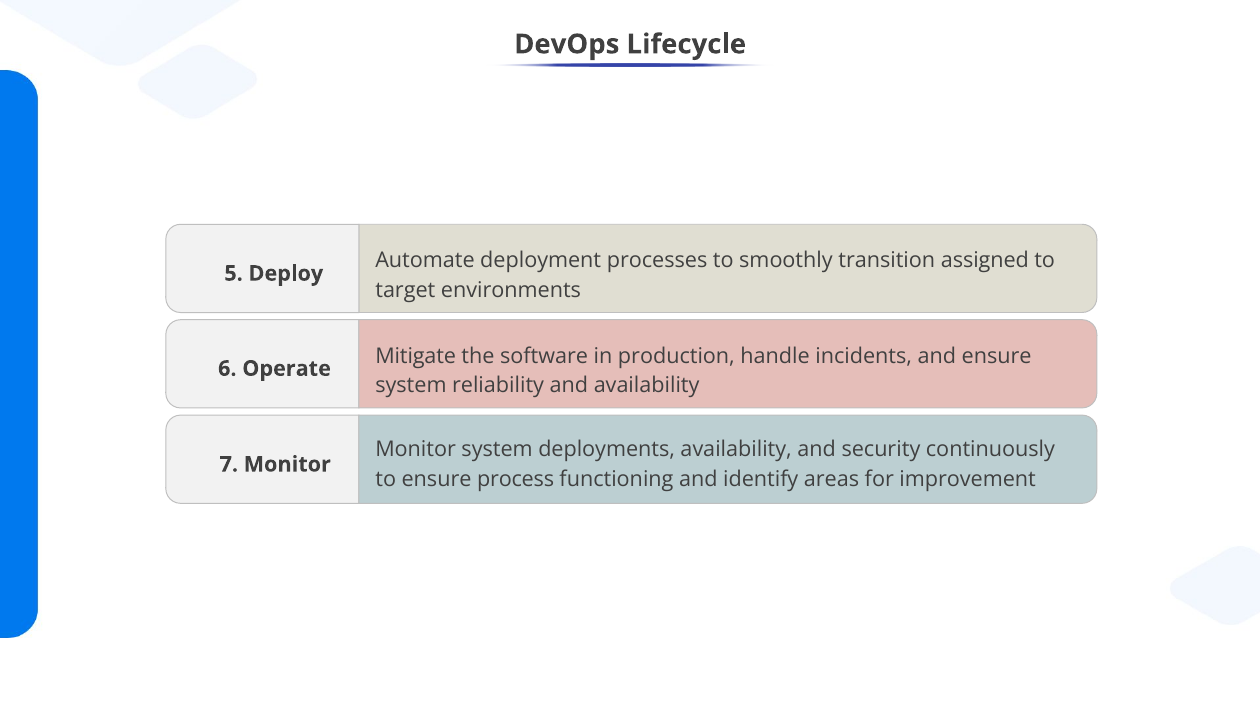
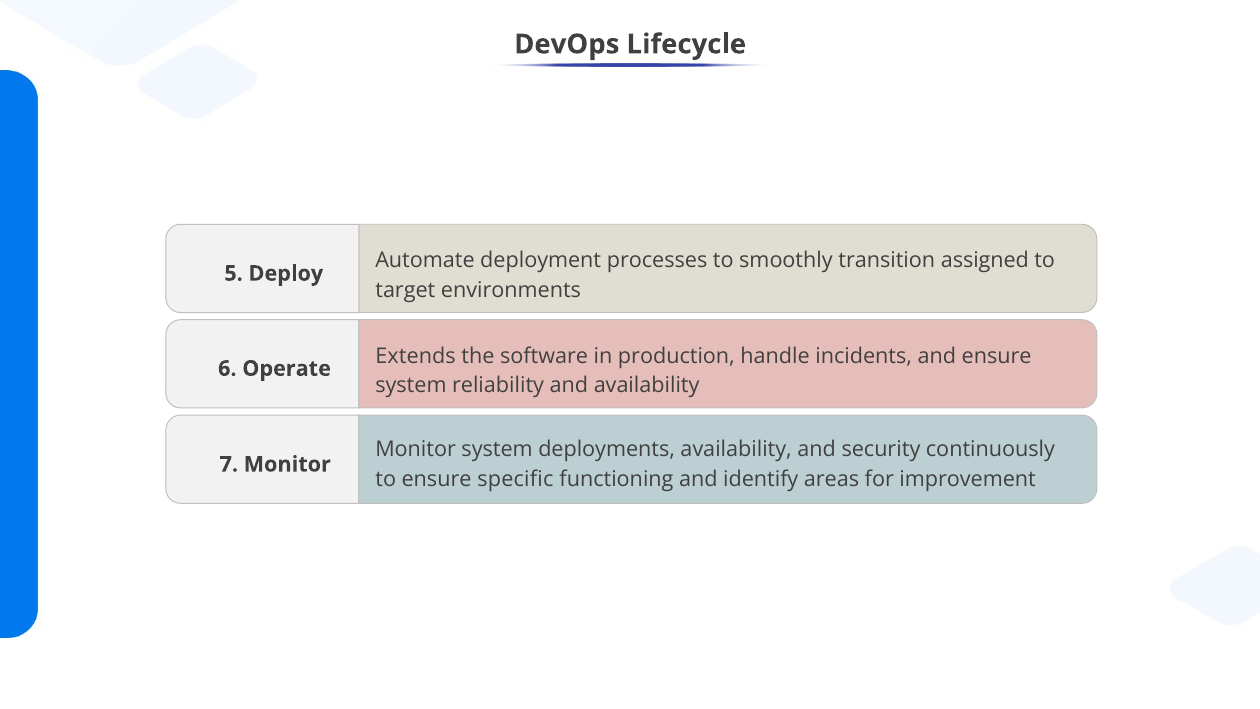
Mitigate: Mitigate -> Extends
process: process -> specific
